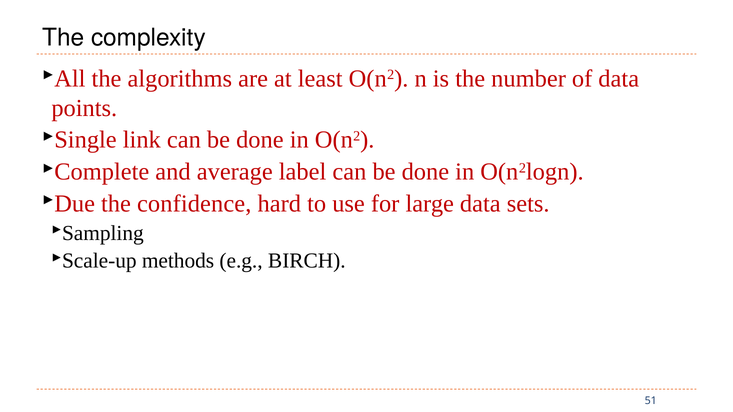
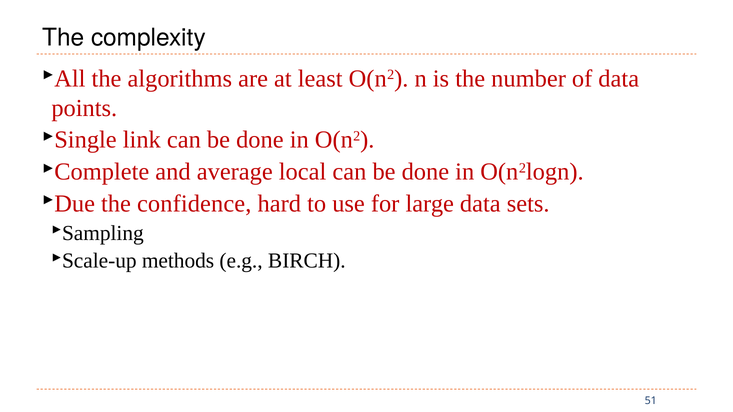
label: label -> local
